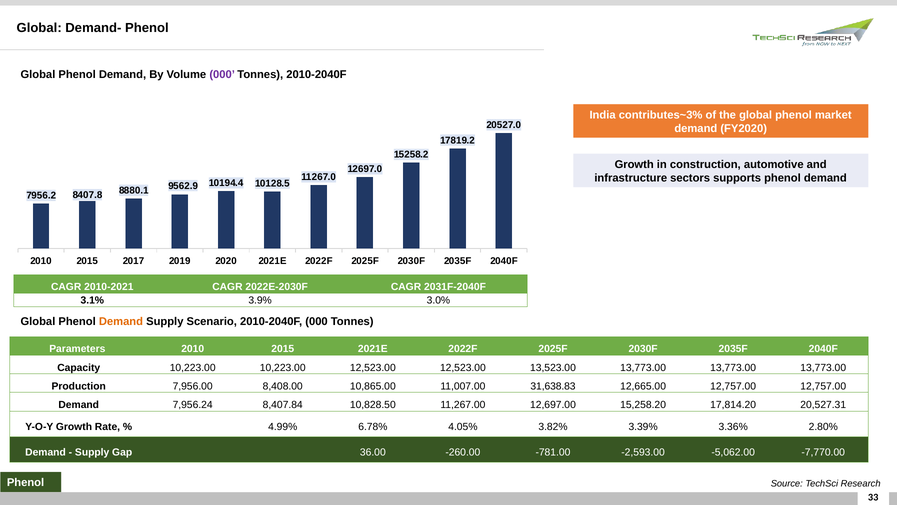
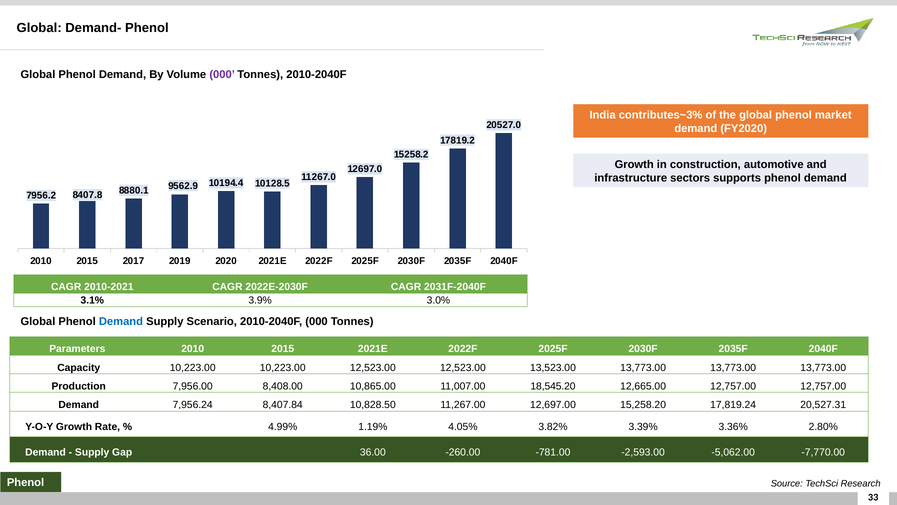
Demand at (121, 321) colour: orange -> blue
31,638.83: 31,638.83 -> 18,545.20
17,814.20: 17,814.20 -> 17,819.24
6.78%: 6.78% -> 1.19%
